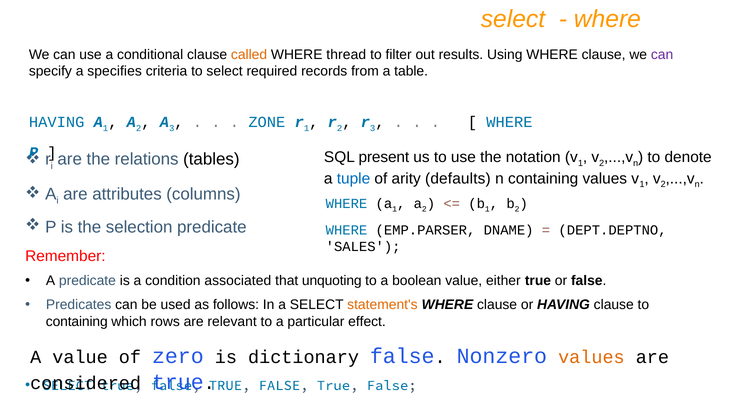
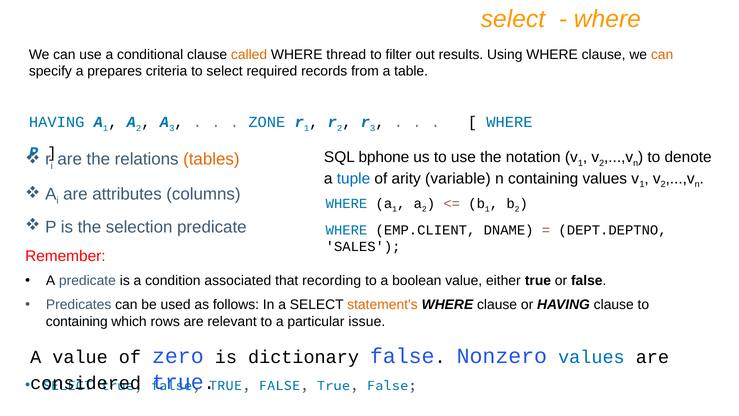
can at (662, 55) colour: purple -> orange
specifies: specifies -> prepares
present: present -> bphone
tables colour: black -> orange
defaults: defaults -> variable
EMP.PARSER: EMP.PARSER -> EMP.CLIENT
unquoting: unquoting -> recording
effect: effect -> issue
values at (591, 357) colour: orange -> blue
